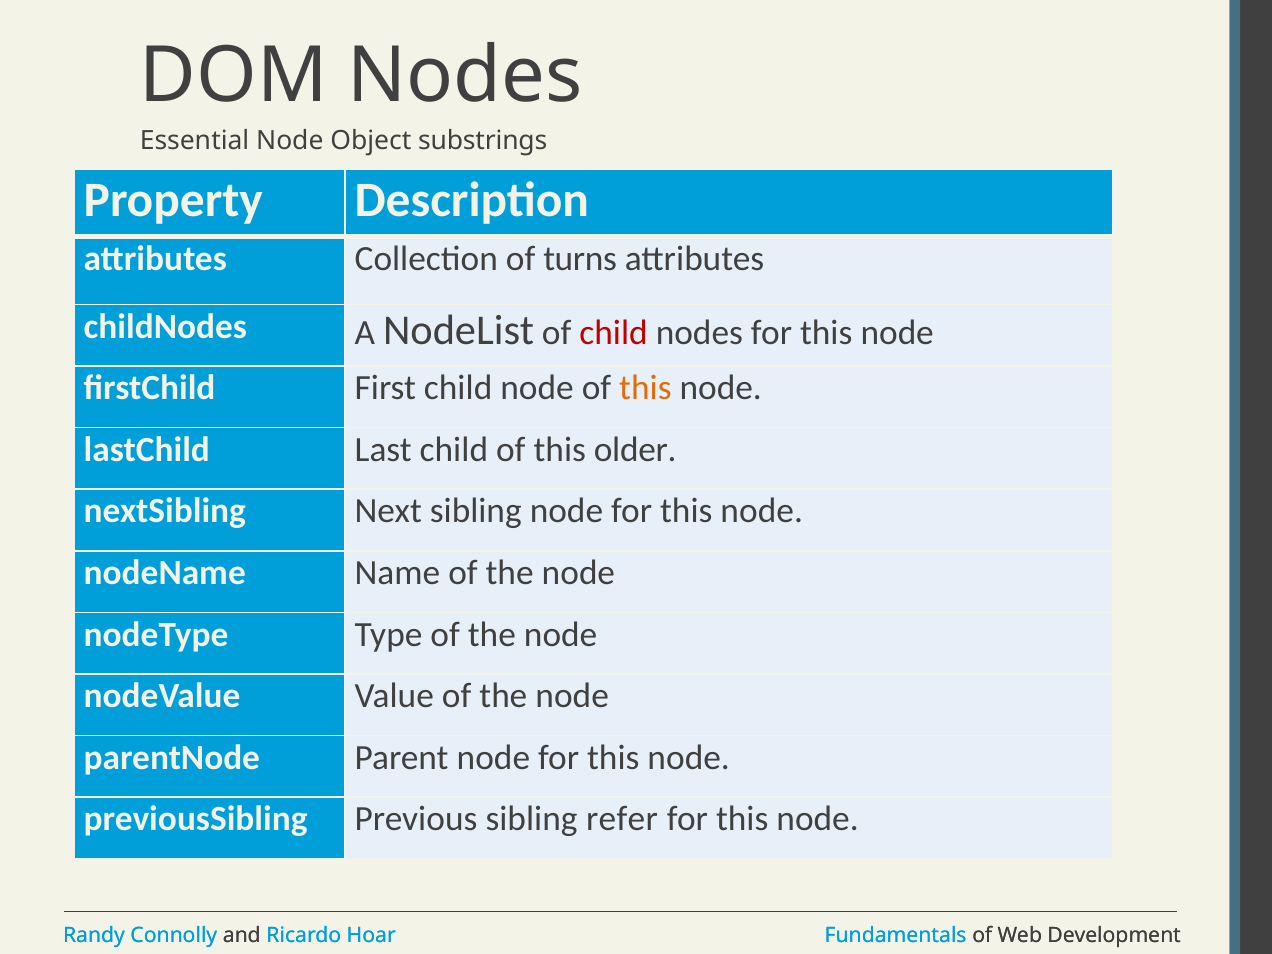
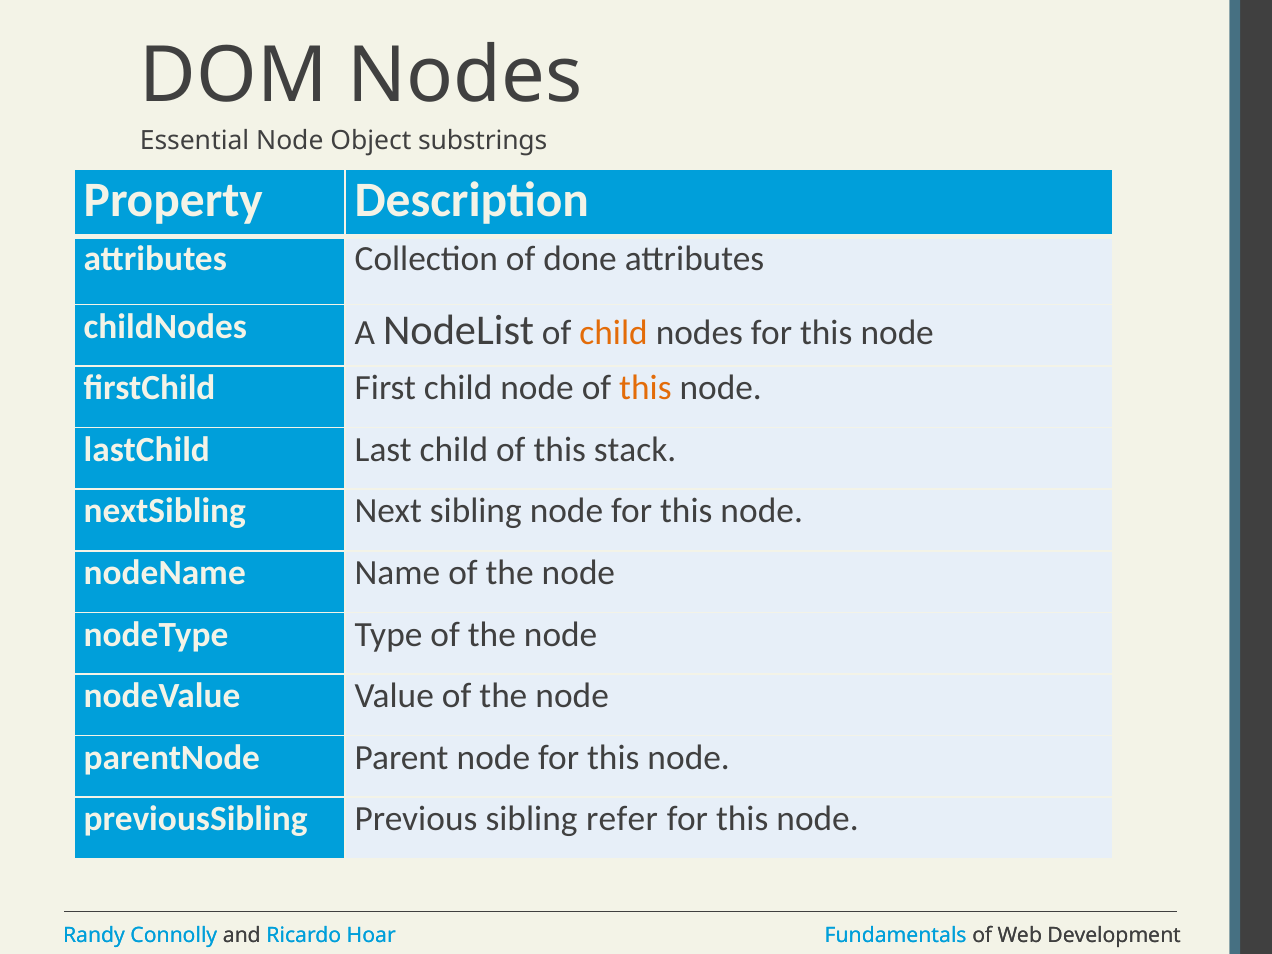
turns: turns -> done
child at (614, 333) colour: red -> orange
older: older -> stack
